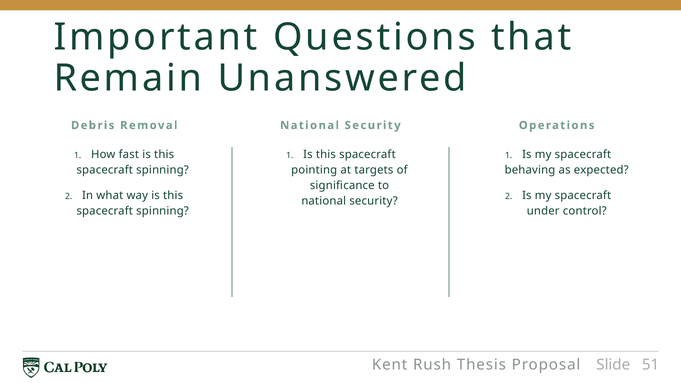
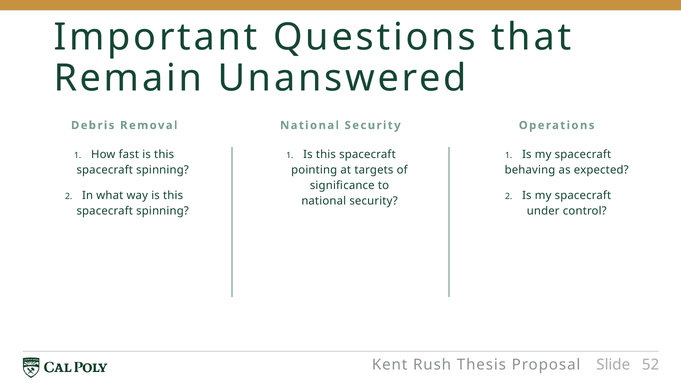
51: 51 -> 52
